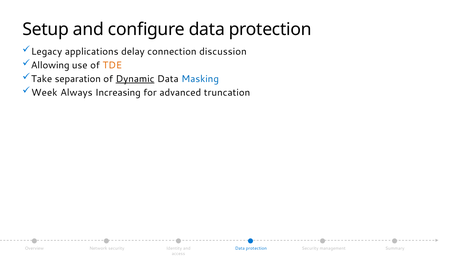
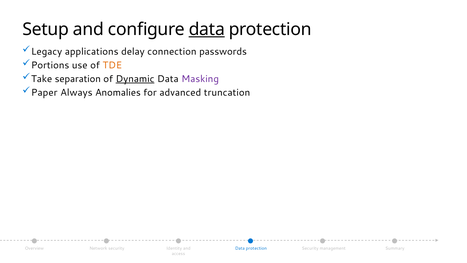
data at (207, 29) underline: none -> present
discussion: discussion -> passwords
Allowing: Allowing -> Portions
Masking colour: blue -> purple
Week: Week -> Paper
Increasing: Increasing -> Anomalies
